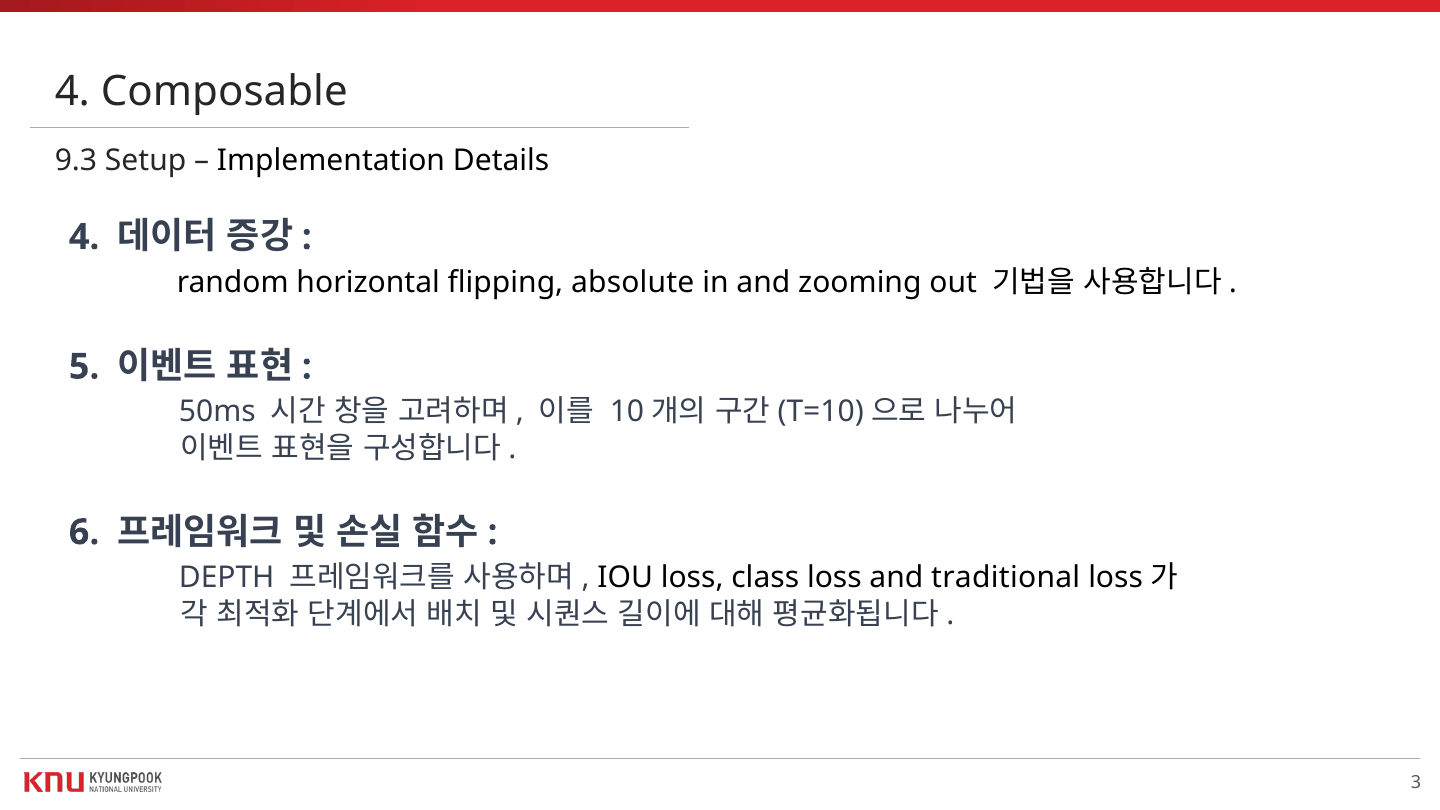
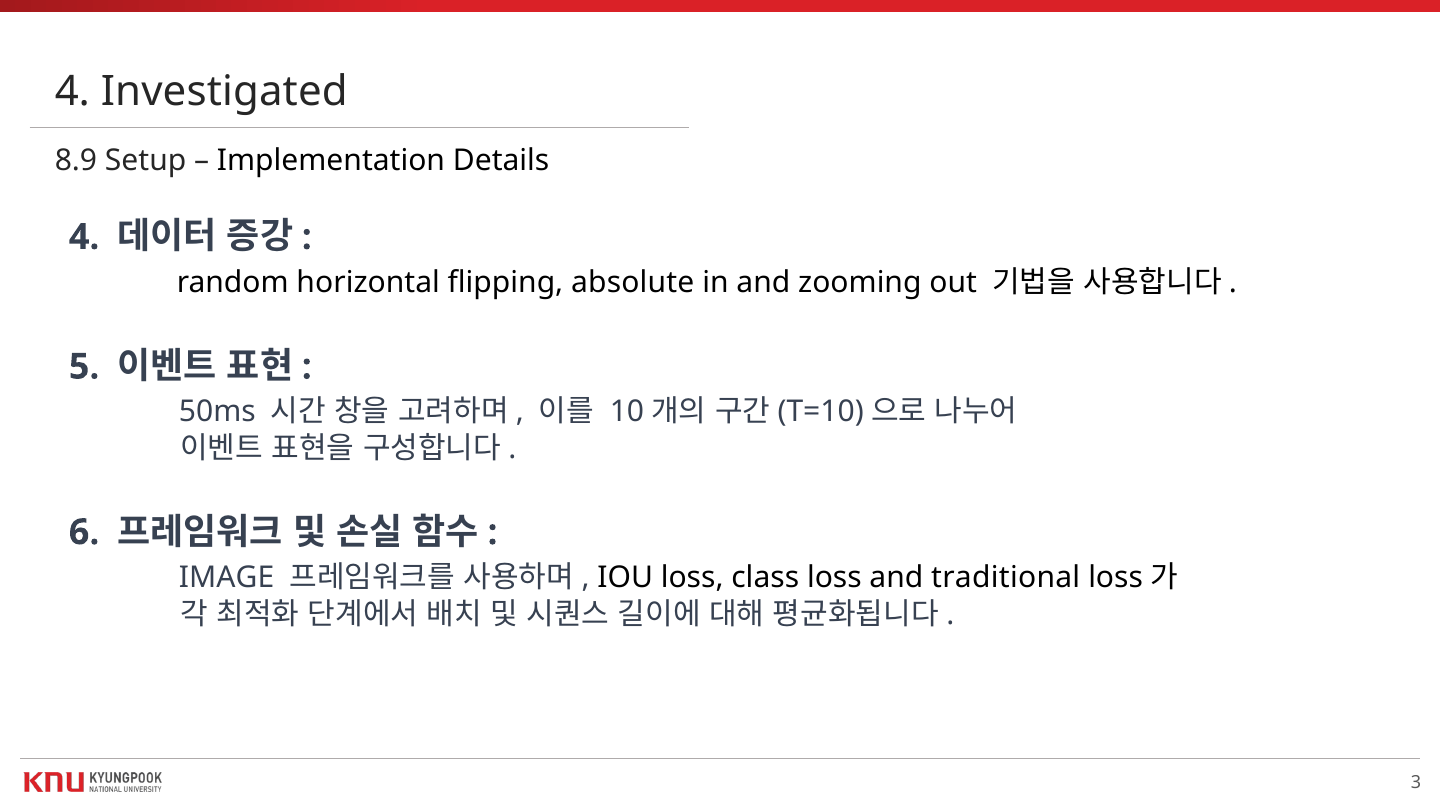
Composable: Composable -> Investigated
9.3: 9.3 -> 8.9
DEPTH: DEPTH -> IMAGE
